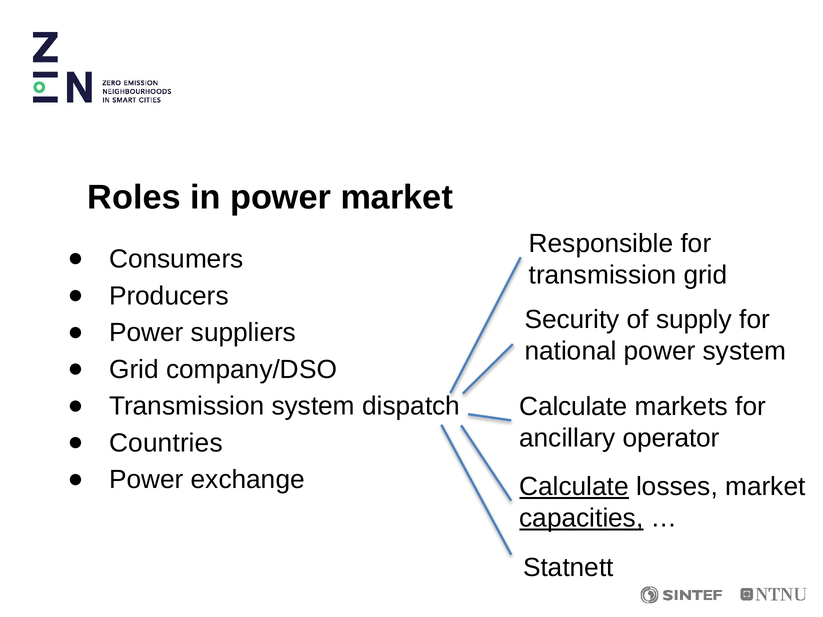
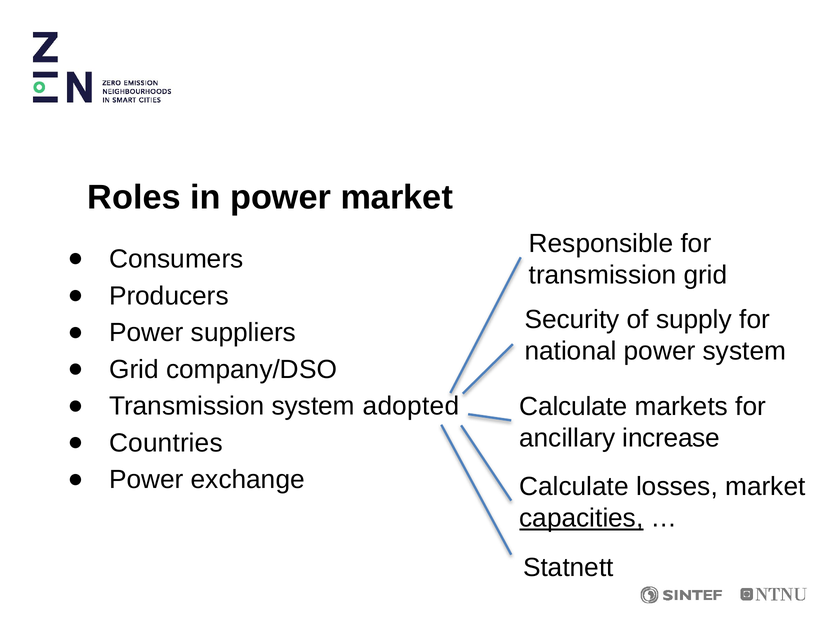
dispatch: dispatch -> adopted
operator: operator -> increase
Calculate at (574, 487) underline: present -> none
